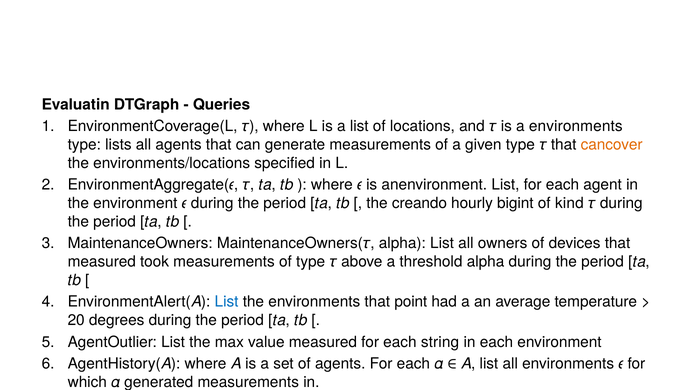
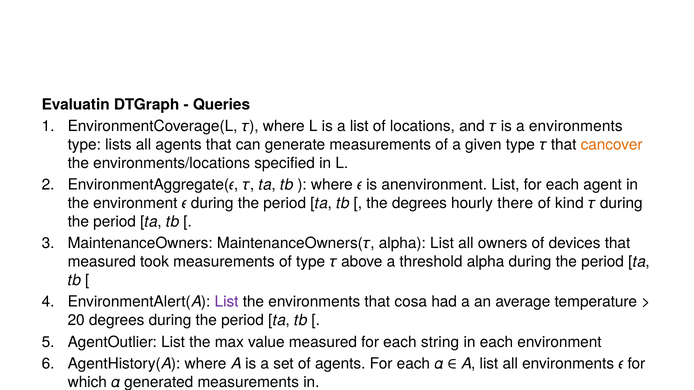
the creando: creando -> degrees
bigint: bigint -> there
List at (227, 302) colour: blue -> purple
point: point -> cosa
